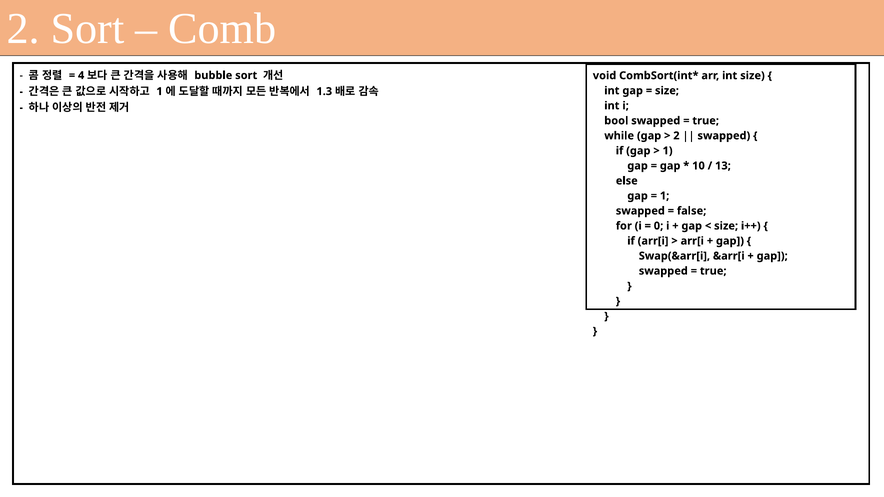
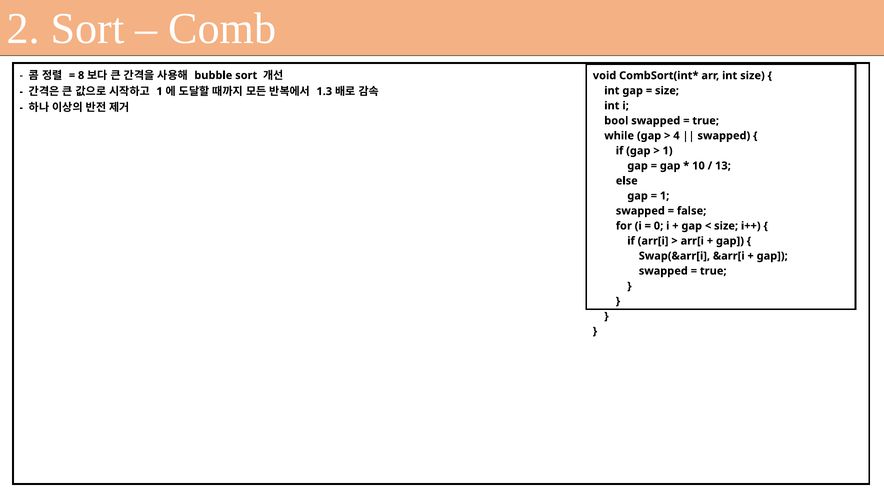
4: 4 -> 8
2 at (676, 136): 2 -> 4
